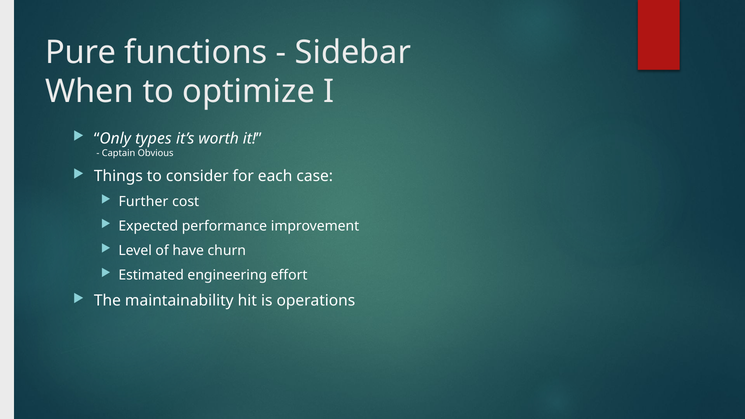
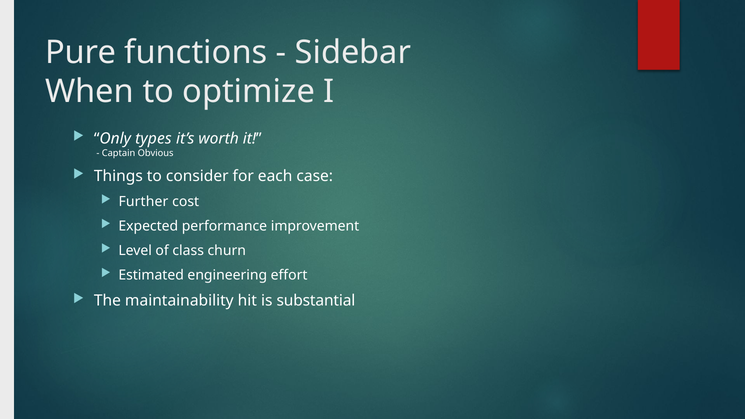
have: have -> class
operations: operations -> substantial
